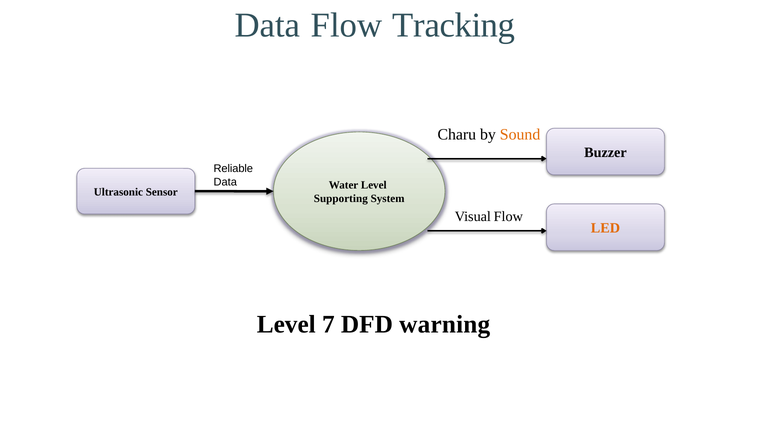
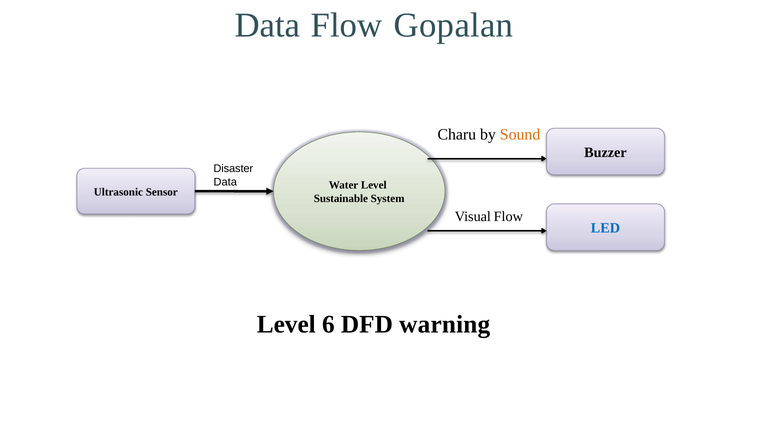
Tracking: Tracking -> Gopalan
Reliable: Reliable -> Disaster
Supporting: Supporting -> Sustainable
LED colour: orange -> blue
7: 7 -> 6
